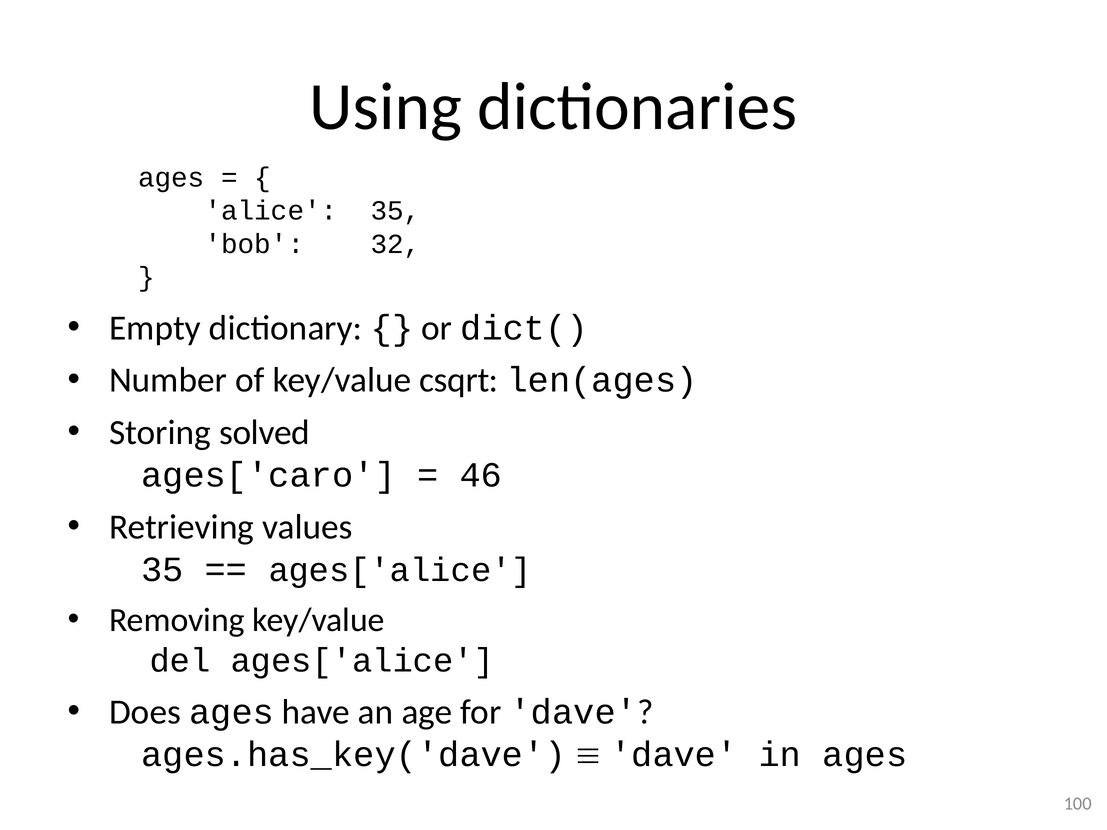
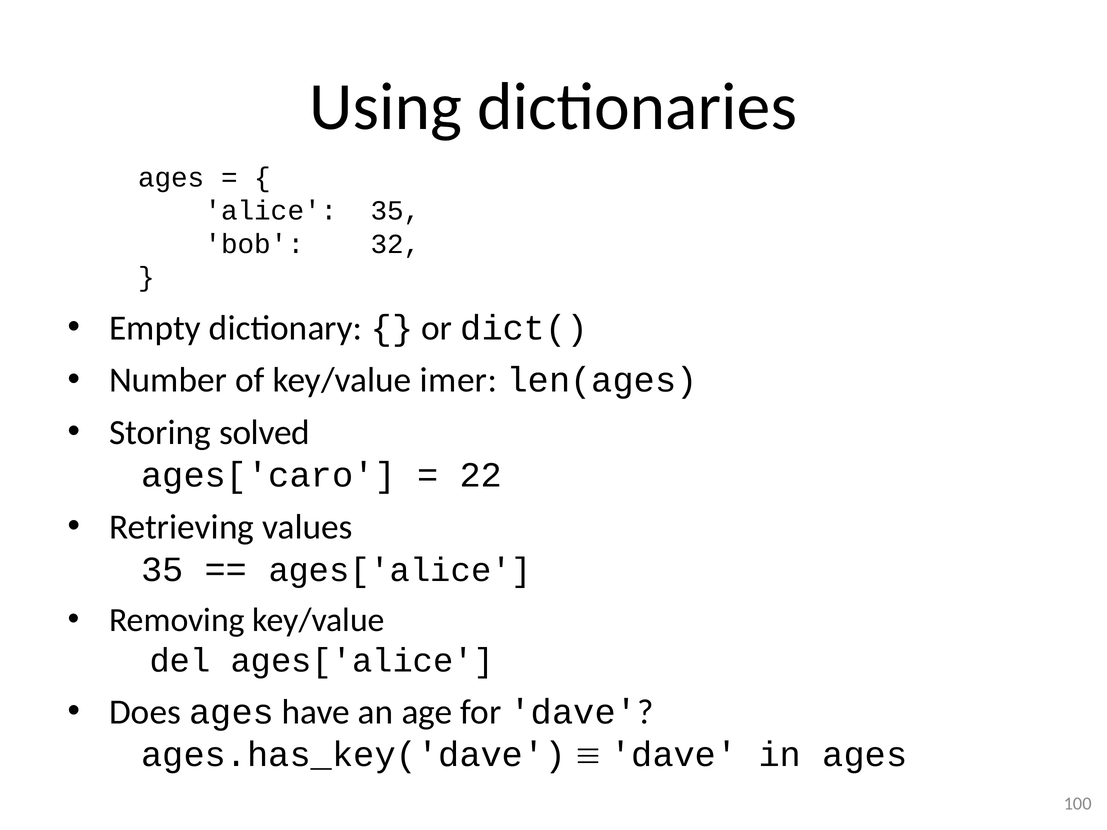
csqrt: csqrt -> imer
46: 46 -> 22
